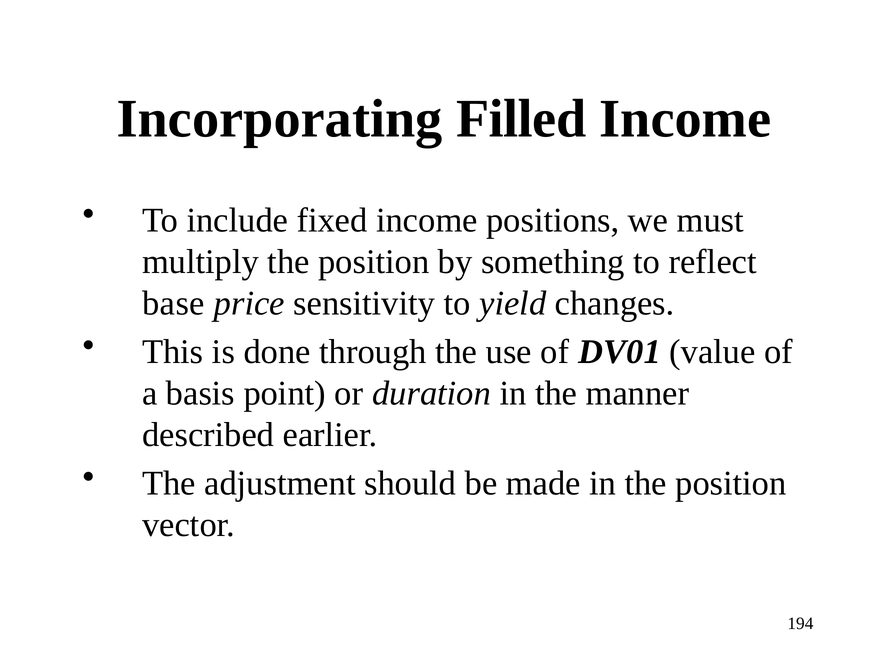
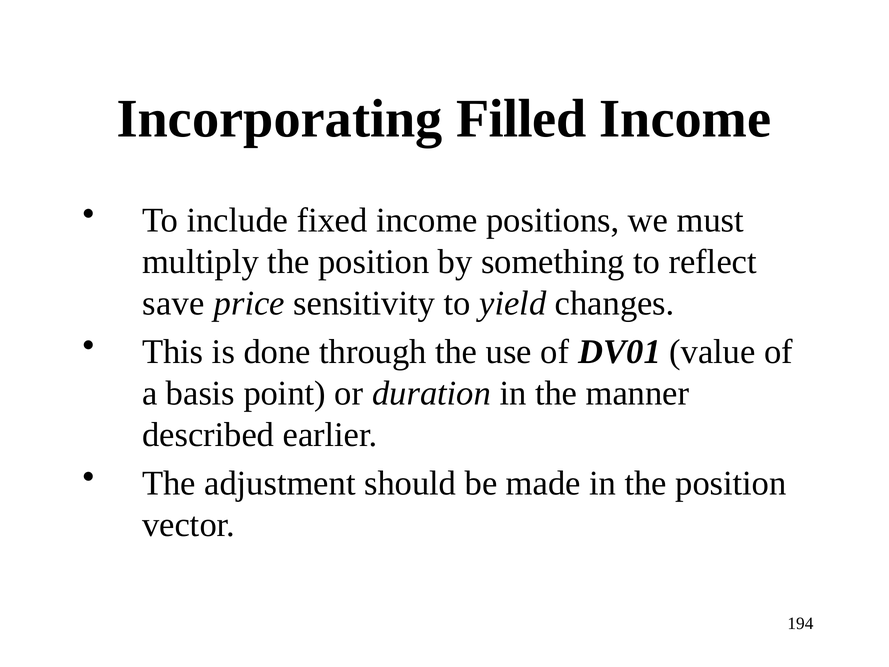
base: base -> save
